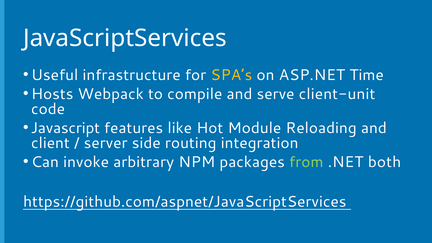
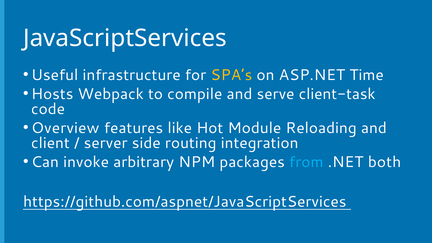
client-unit: client-unit -> client-task
Javascript: Javascript -> Overview
from colour: light green -> light blue
